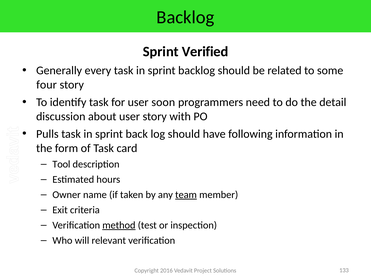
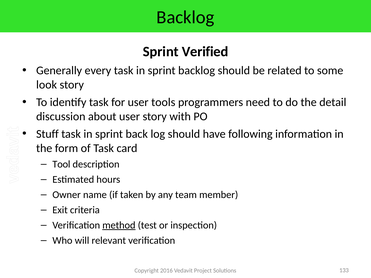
four: four -> look
soon: soon -> tools
Pulls: Pulls -> Stuff
team underline: present -> none
